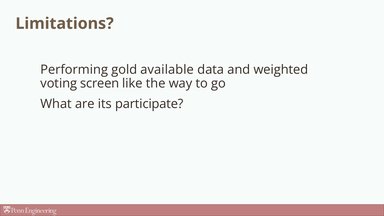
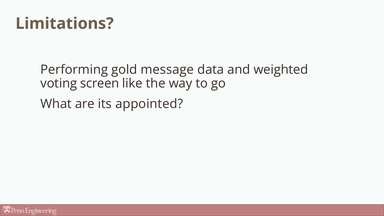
available: available -> message
participate: participate -> appointed
